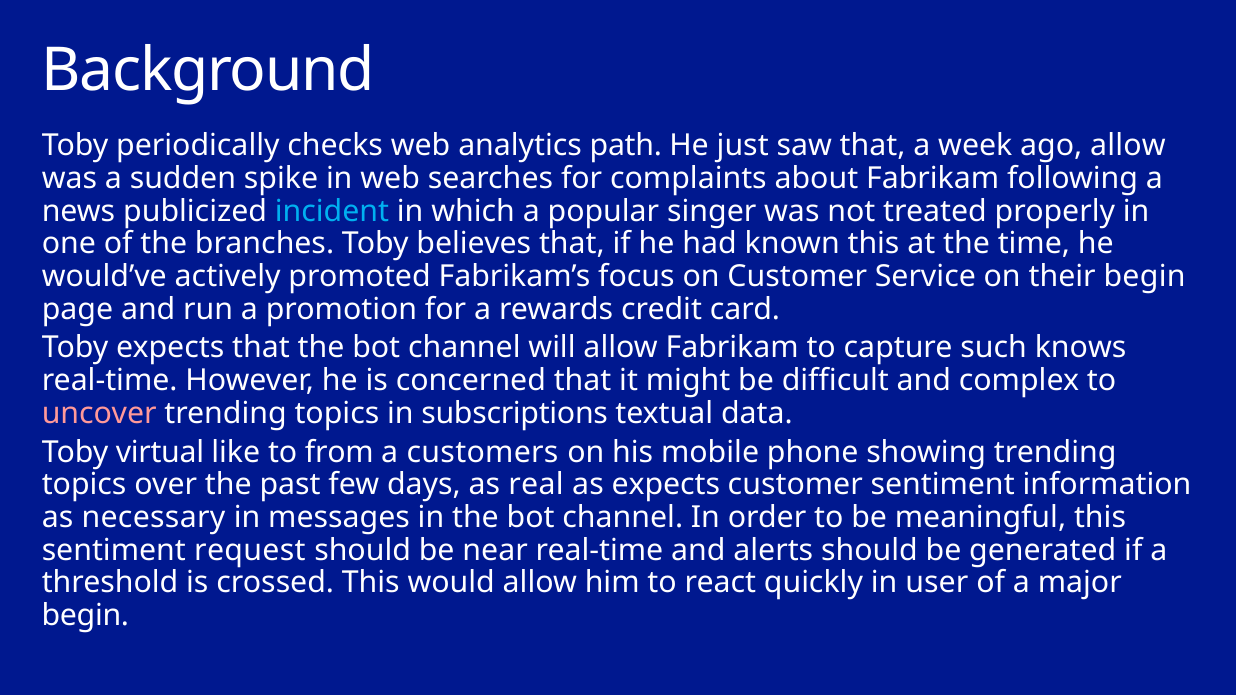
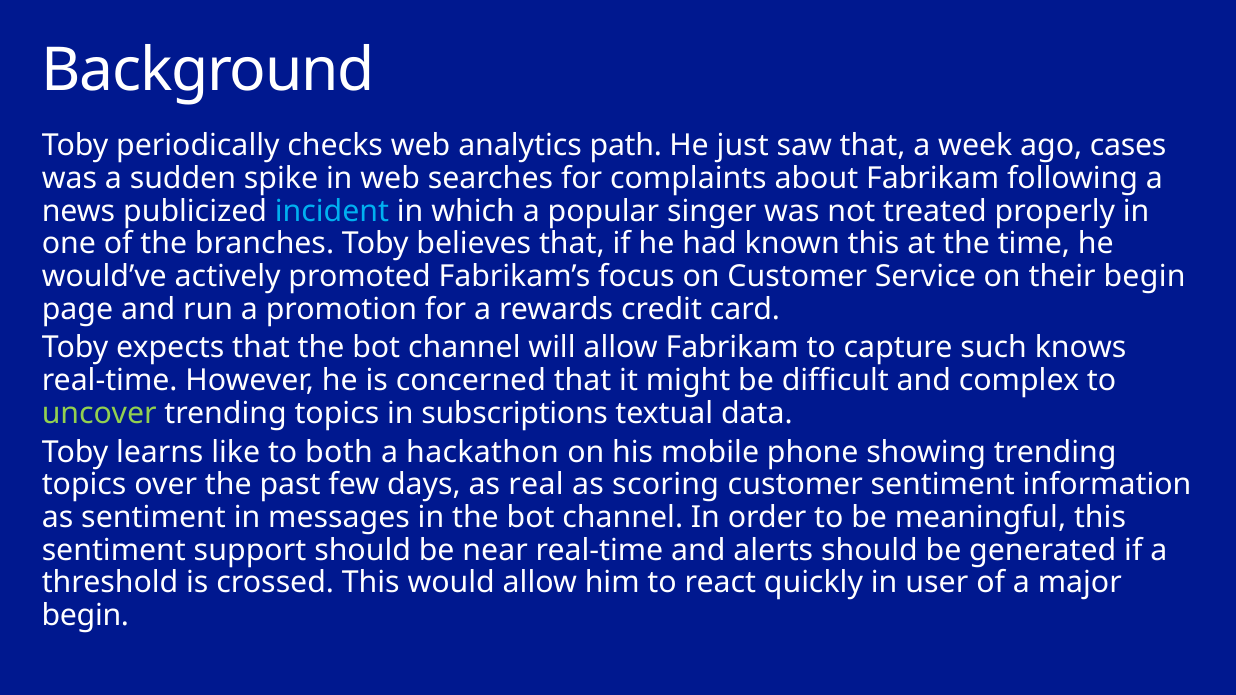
ago allow: allow -> cases
uncover colour: pink -> light green
virtual: virtual -> learns
from: from -> both
customers: customers -> hackathon
as expects: expects -> scoring
as necessary: necessary -> sentiment
request: request -> support
